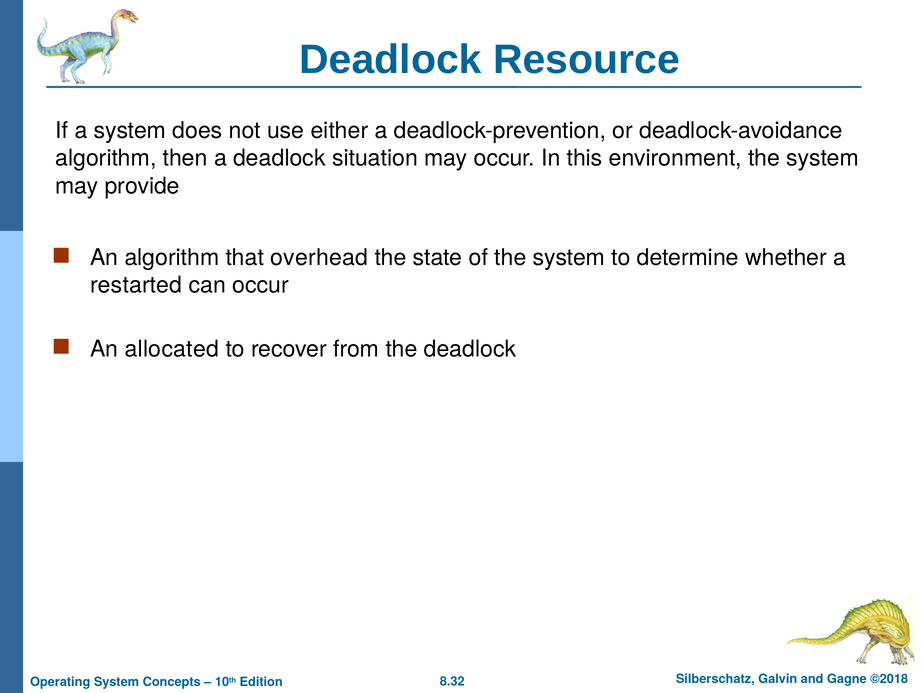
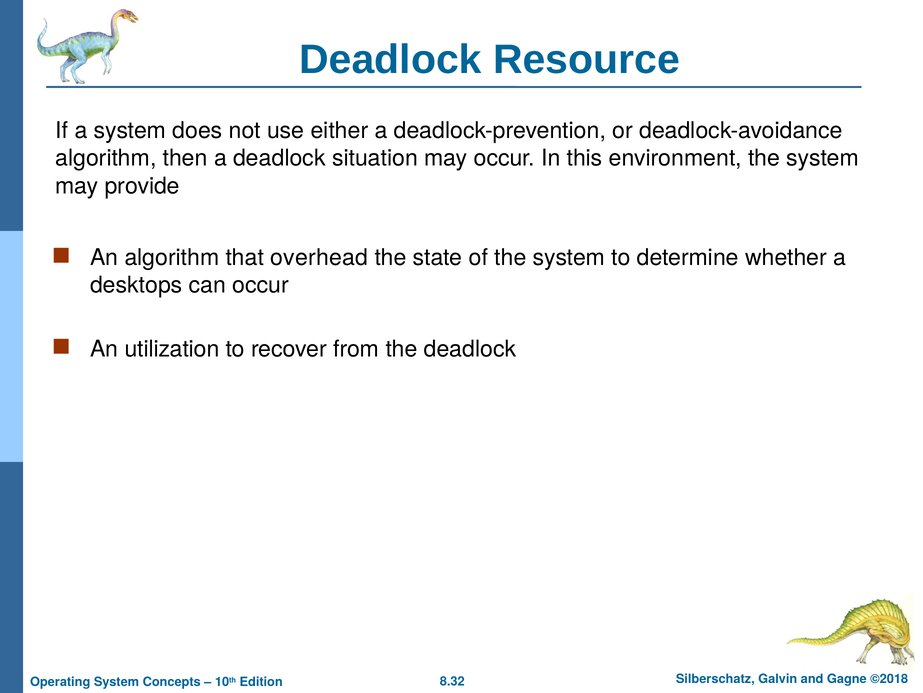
restarted: restarted -> desktops
allocated: allocated -> utilization
